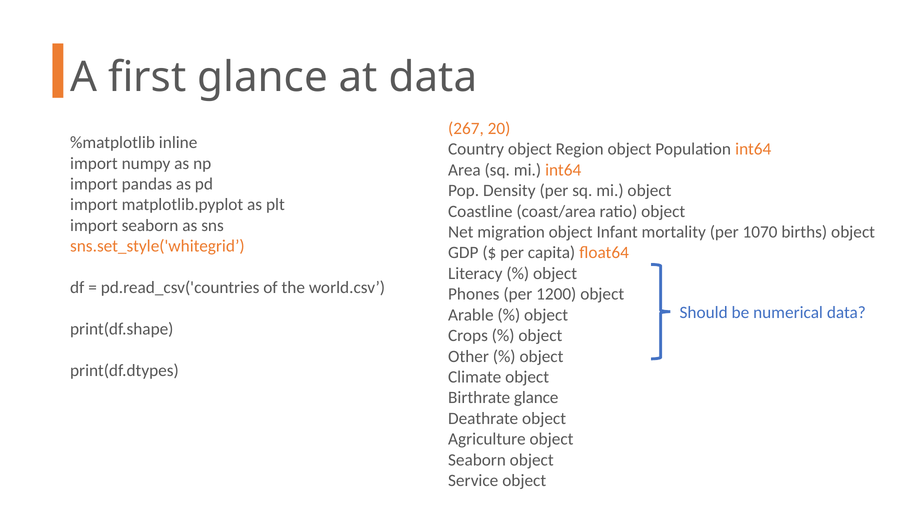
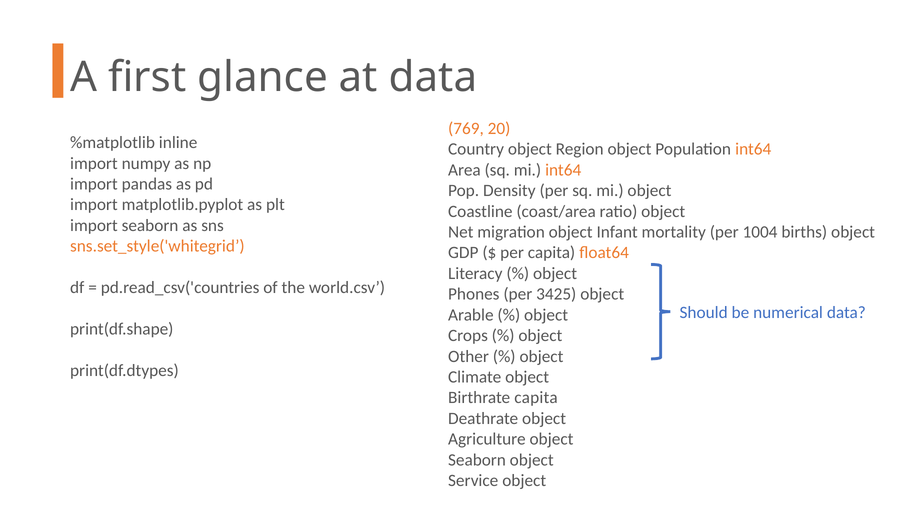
267: 267 -> 769
1070: 1070 -> 1004
1200: 1200 -> 3425
Birthrate glance: glance -> capita
